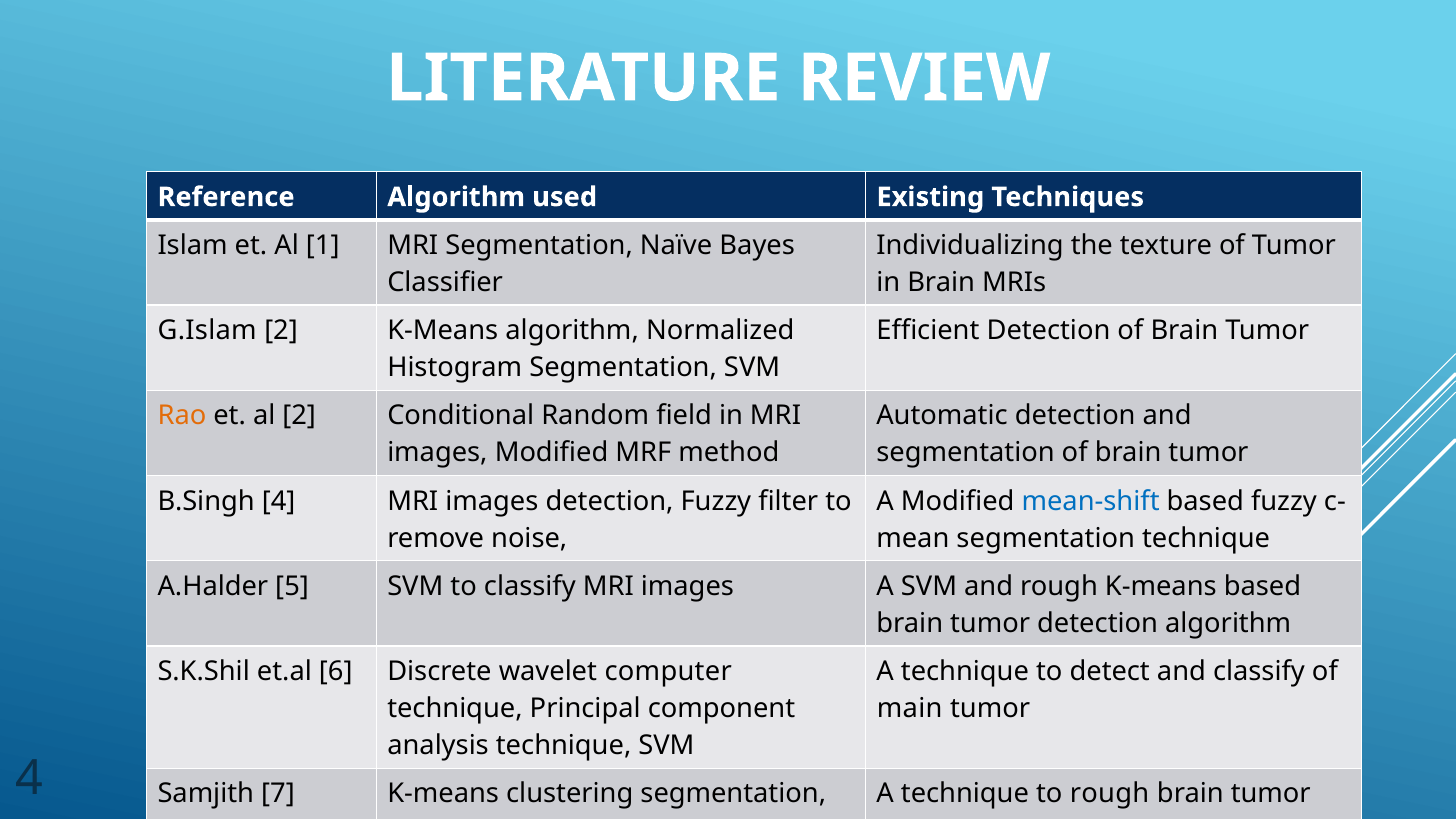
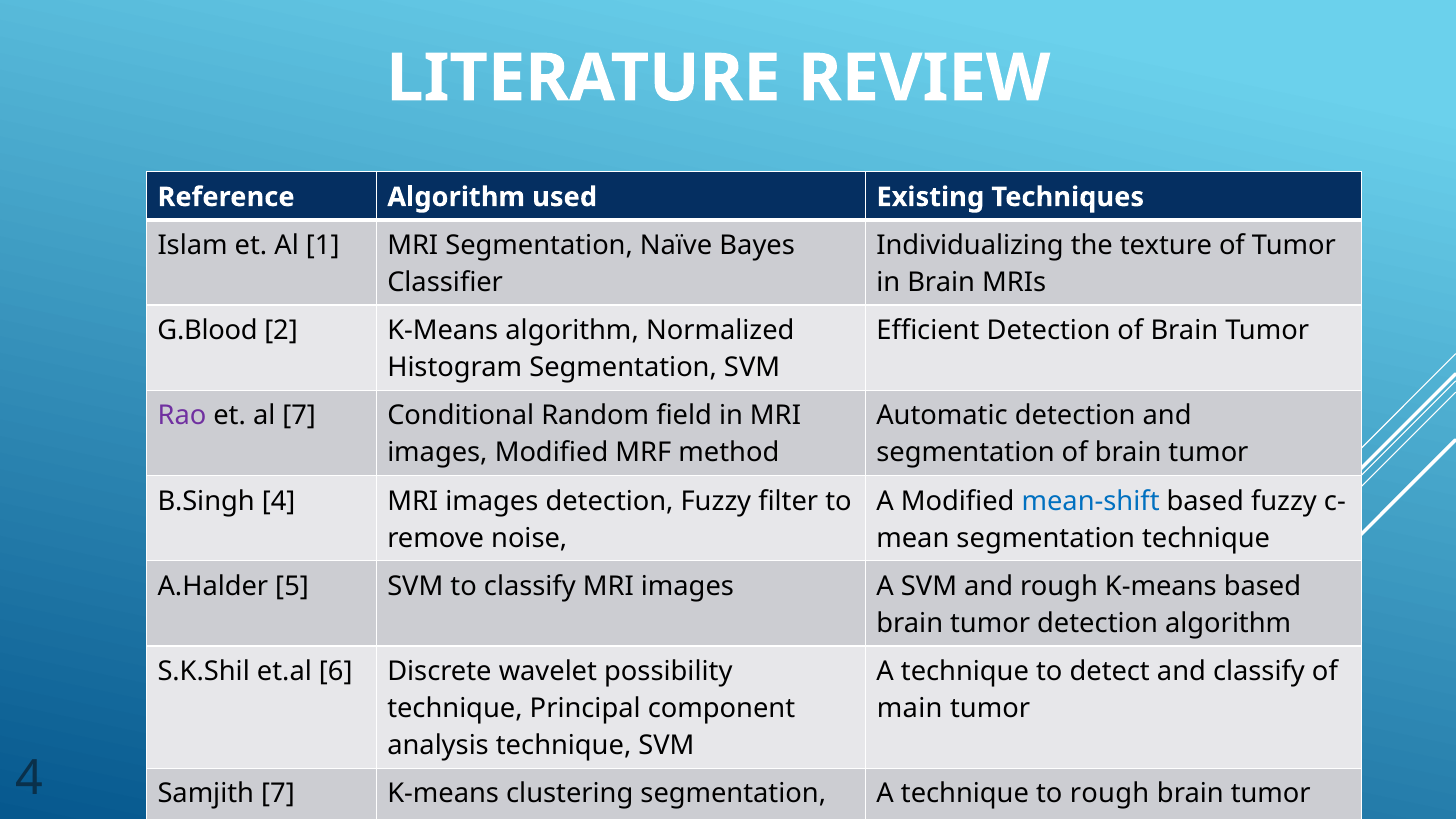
G.Islam: G.Islam -> G.Blood
Rao colour: orange -> purple
al 2: 2 -> 7
computer: computer -> possibility
